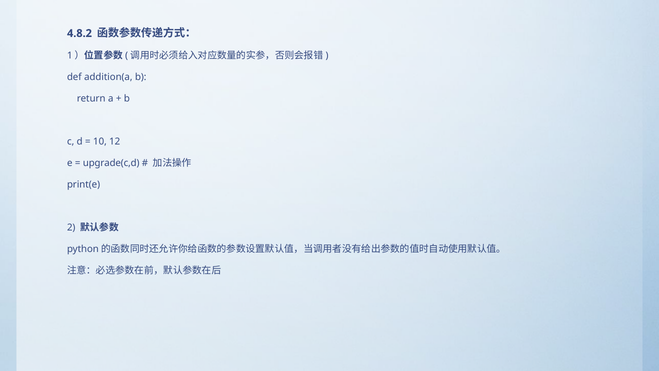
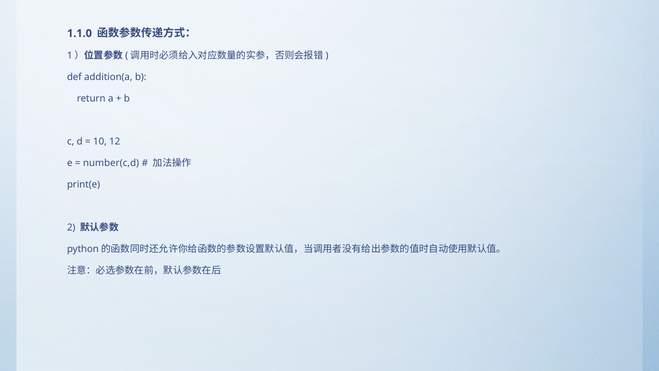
4.8.2: 4.8.2 -> 1.1.0
upgrade(c,d: upgrade(c,d -> number(c,d
